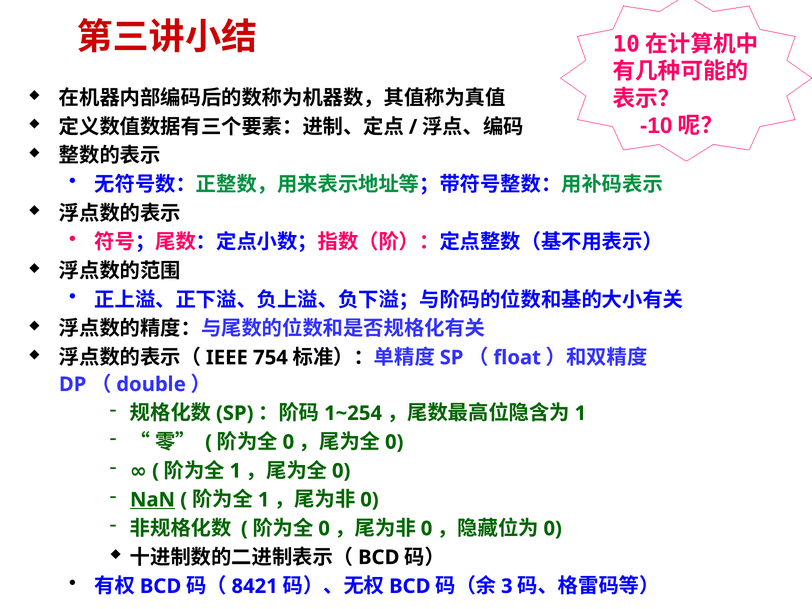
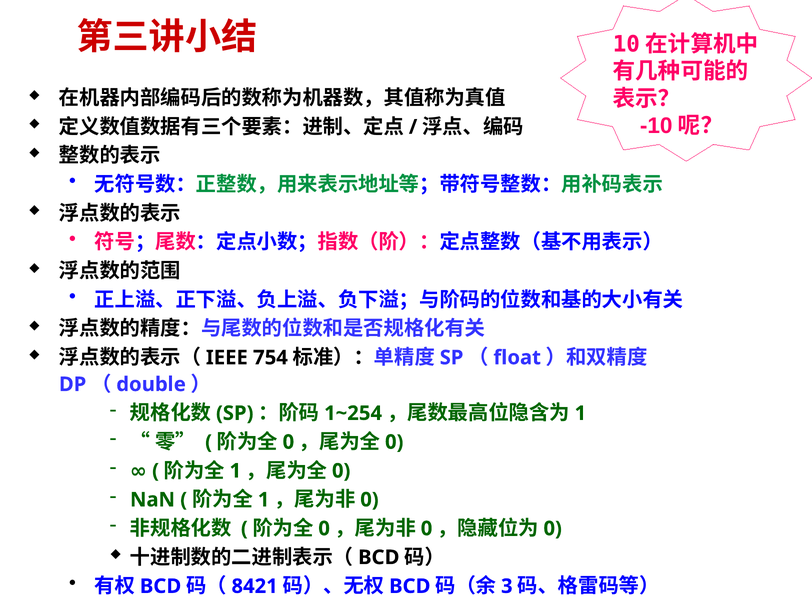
NaN underline: present -> none
